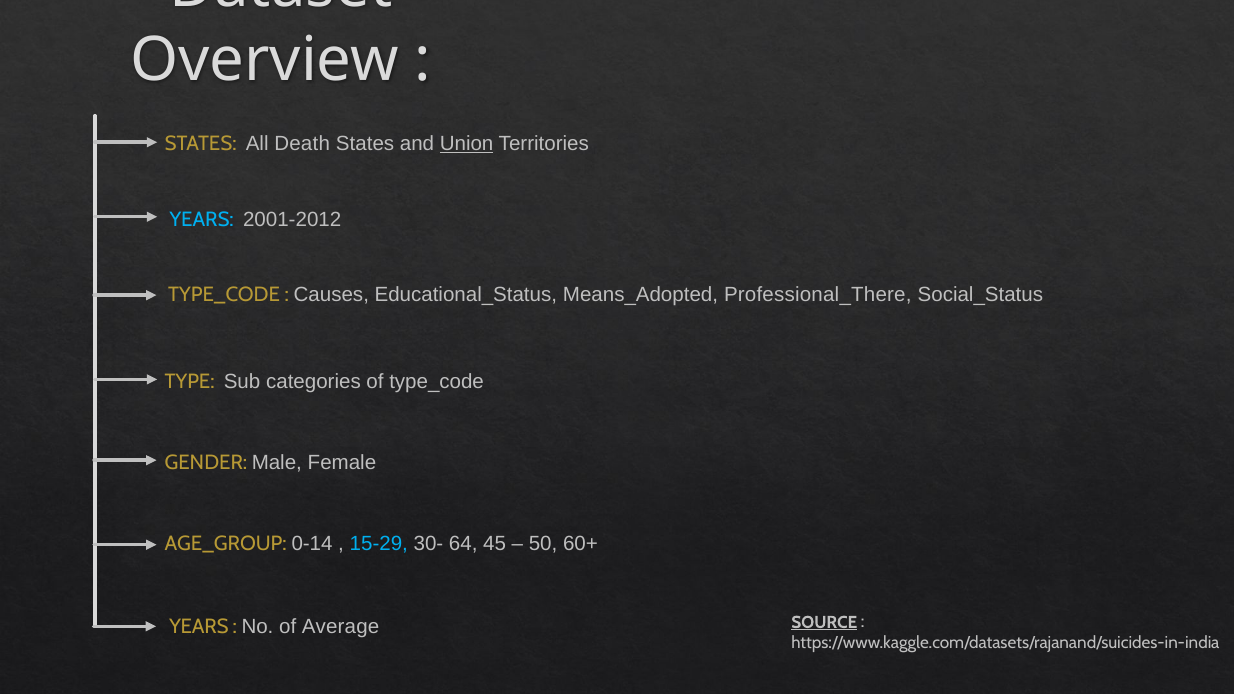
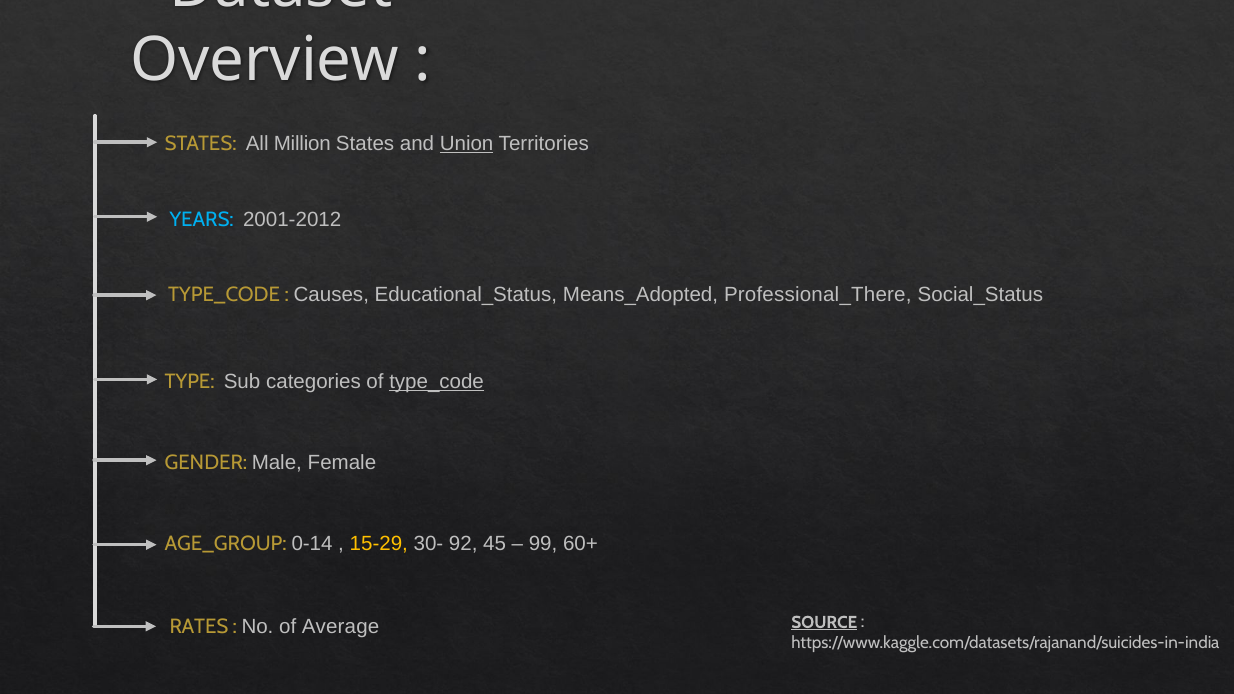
Death: Death -> Million
type_code at (437, 382) underline: none -> present
15-29 colour: light blue -> yellow
64: 64 -> 92
50: 50 -> 99
YEARS at (199, 627): YEARS -> RATES
